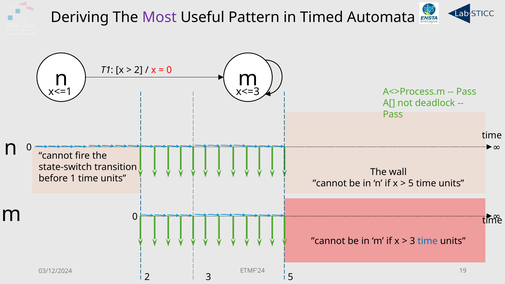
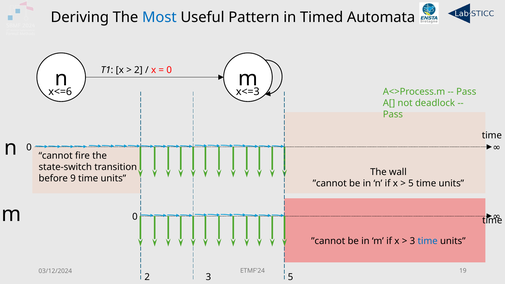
Most colour: purple -> blue
x<=1: x<=1 -> x<=6
1: 1 -> 9
